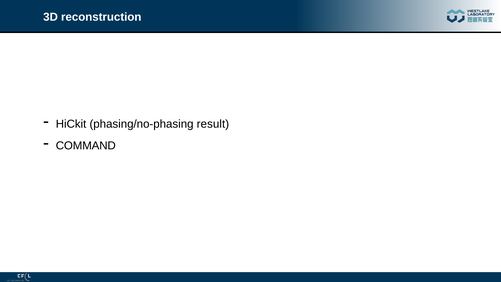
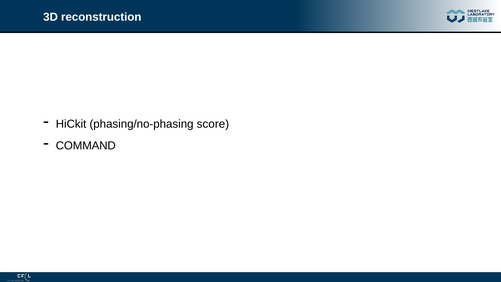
result: result -> score
